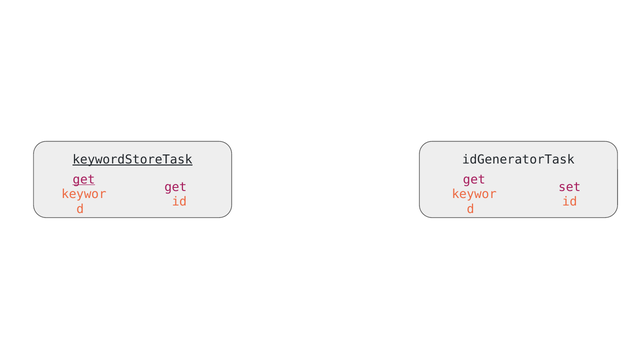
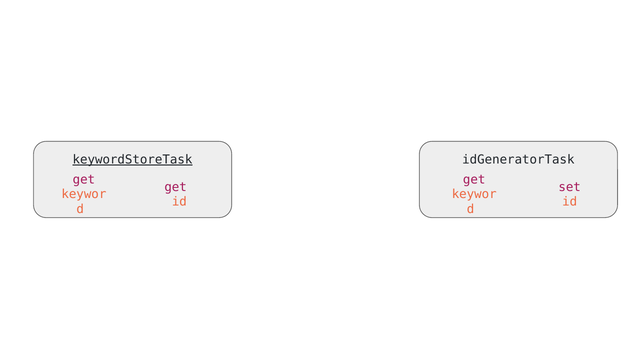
get at (84, 180) underline: present -> none
